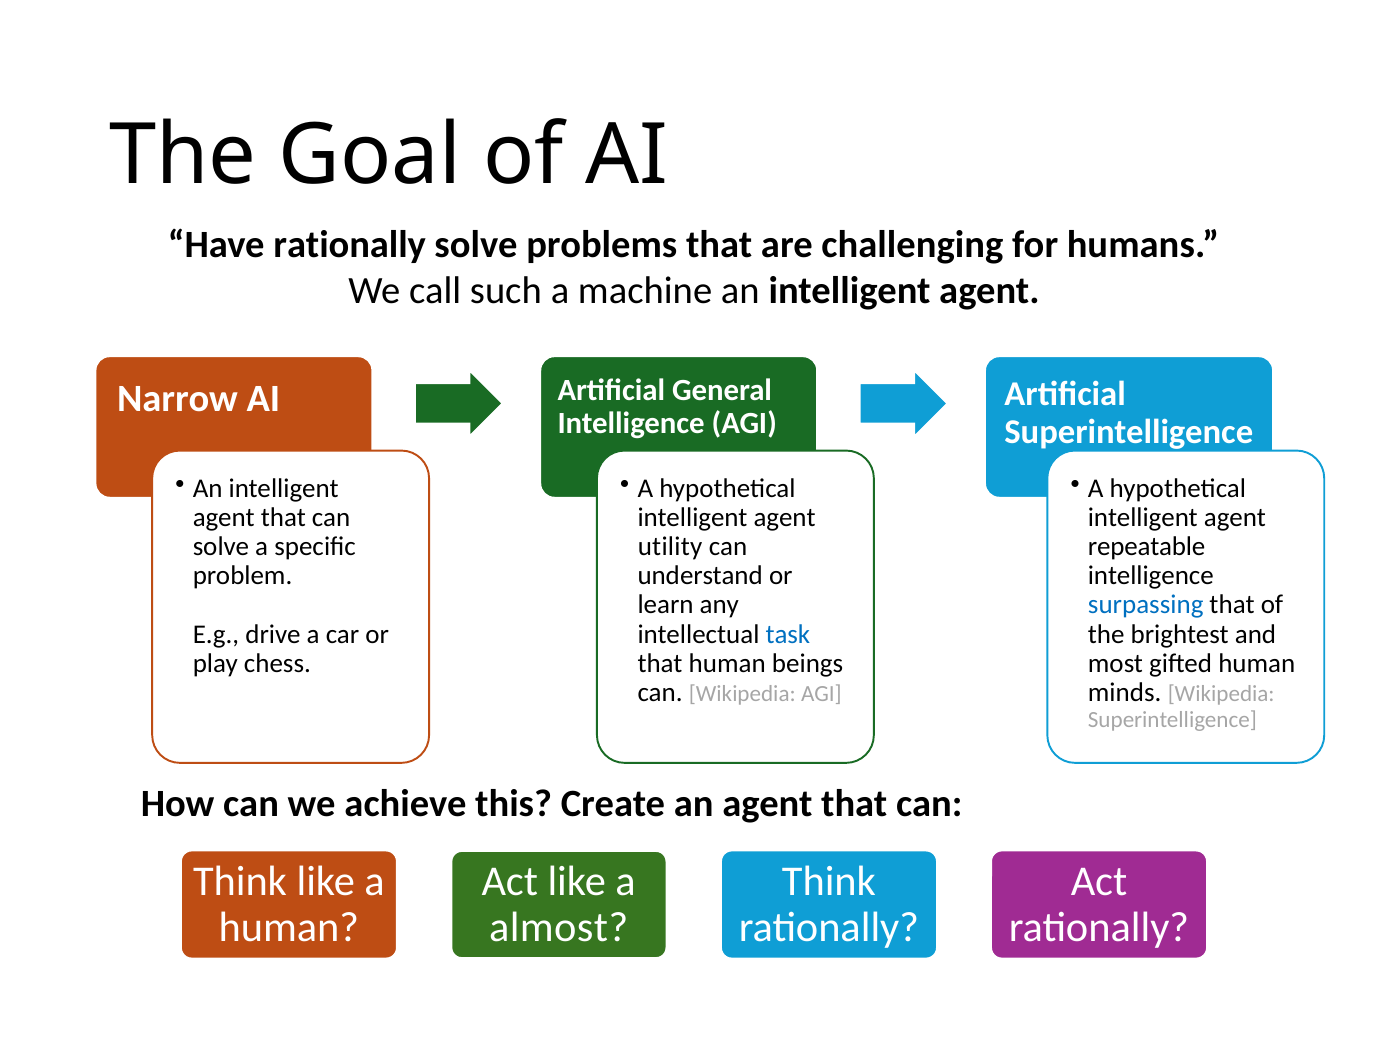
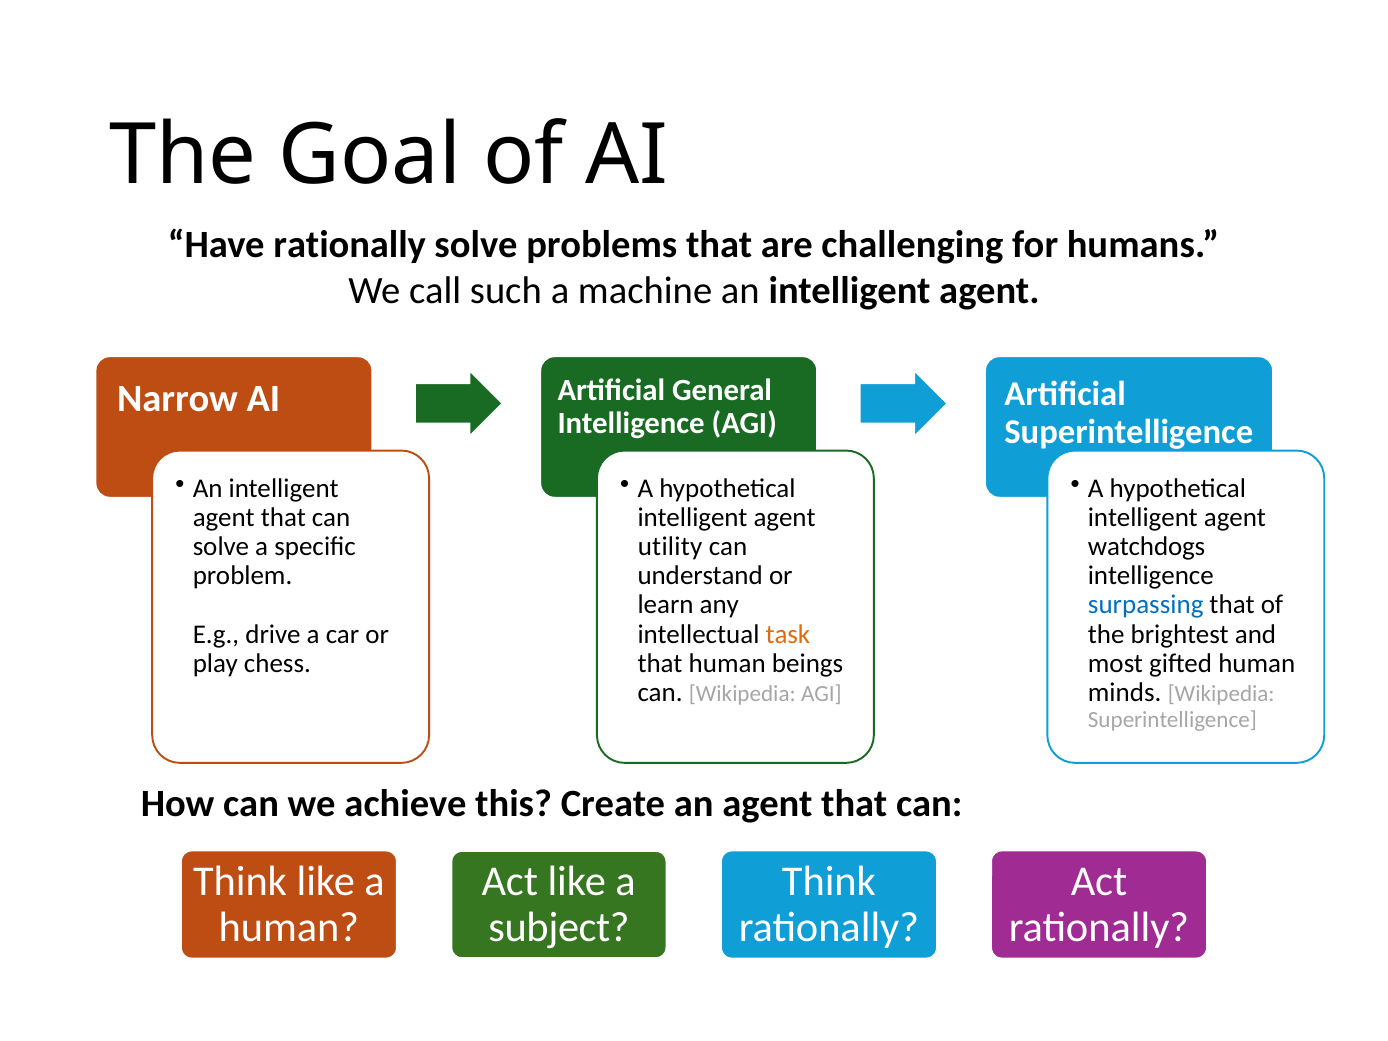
repeatable: repeatable -> watchdogs
task colour: blue -> orange
almost: almost -> subject
